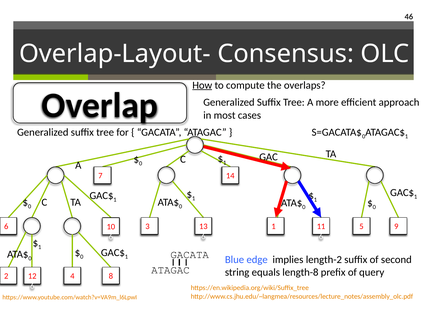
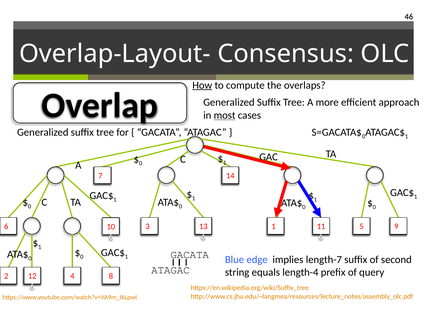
most underline: none -> present
length-2: length-2 -> length-7
length-8: length-8 -> length-4
